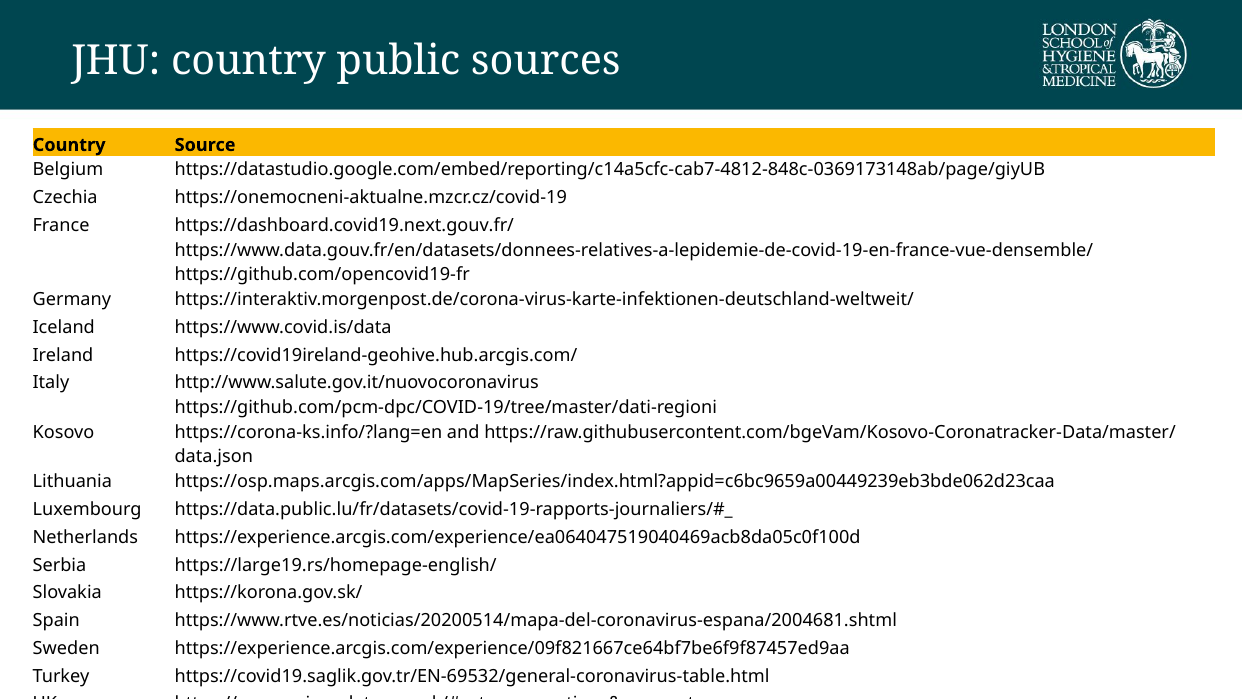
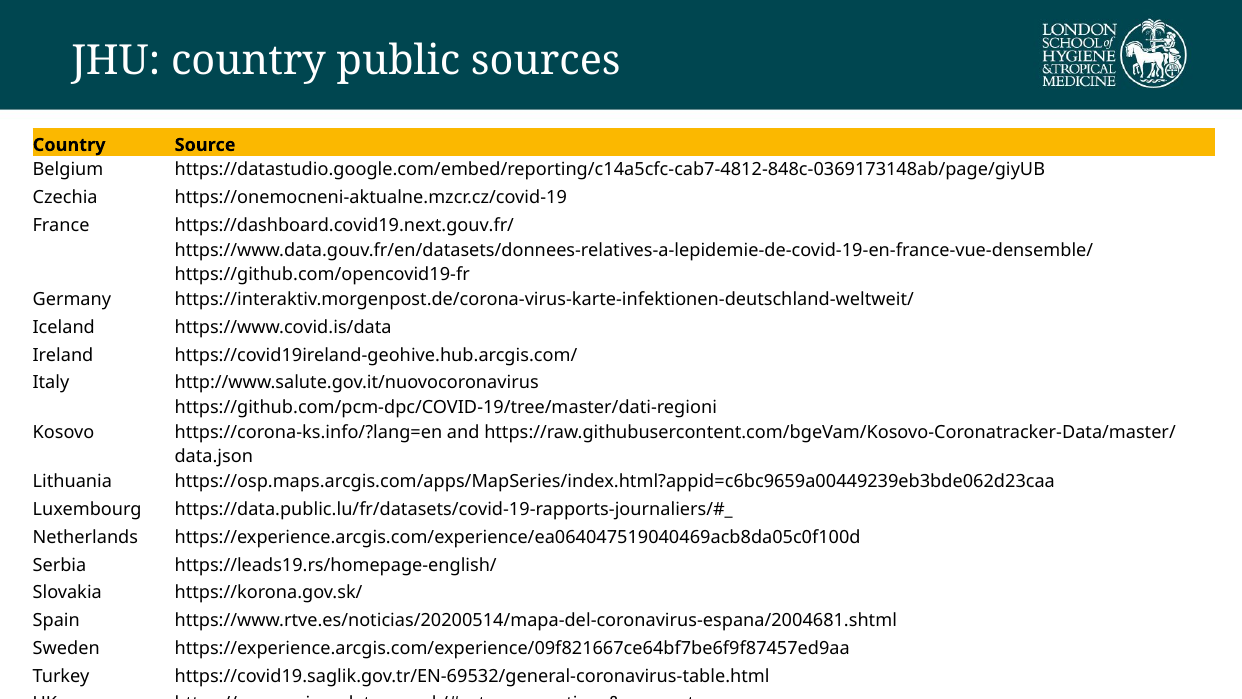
https://large19.rs/homepage-english/: https://large19.rs/homepage-english/ -> https://leads19.rs/homepage-english/
